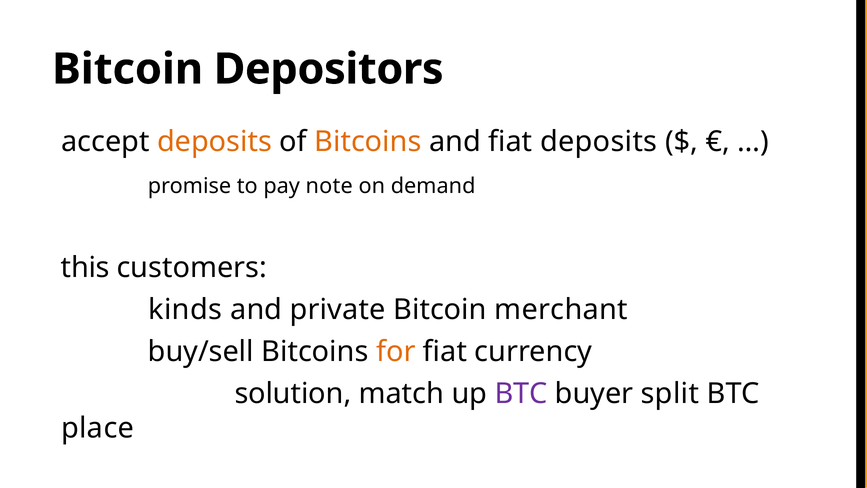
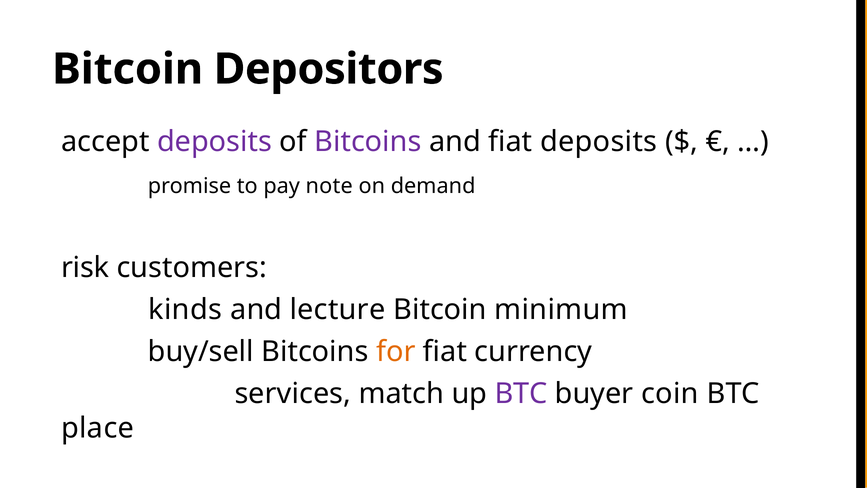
deposits at (215, 142) colour: orange -> purple
Bitcoins at (368, 142) colour: orange -> purple
this: this -> risk
private: private -> lecture
merchant: merchant -> minimum
solution: solution -> services
split: split -> coin
